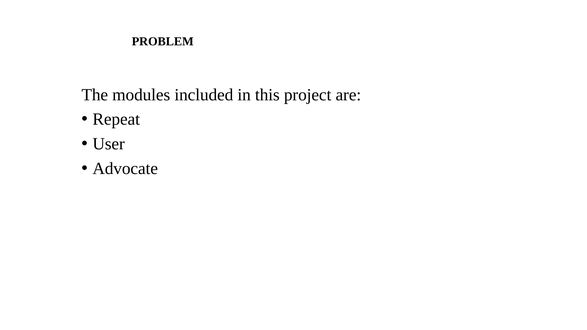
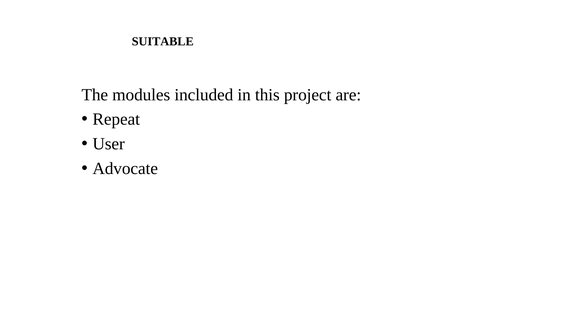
PROBLEM: PROBLEM -> SUITABLE
